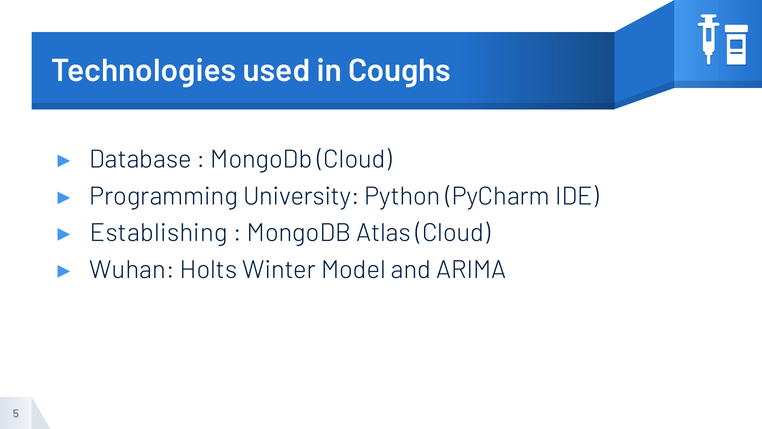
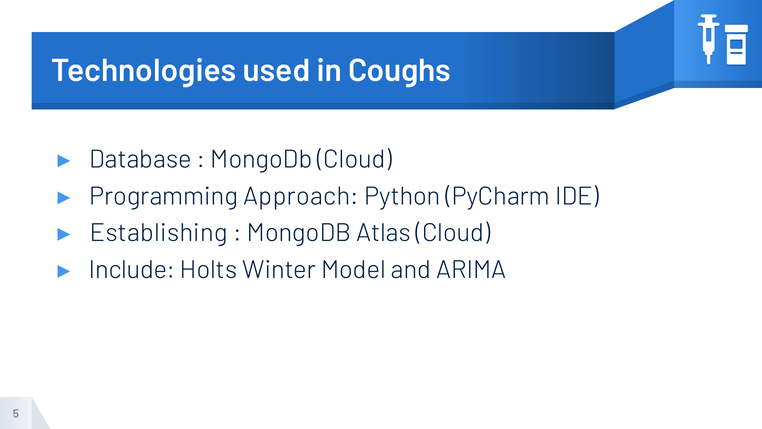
University: University -> Approach
Wuhan: Wuhan -> Include
